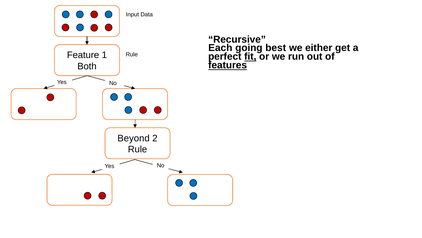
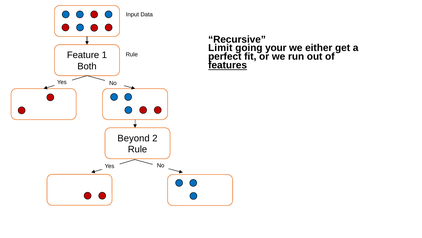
Each: Each -> Limit
best: best -> your
fit underline: present -> none
